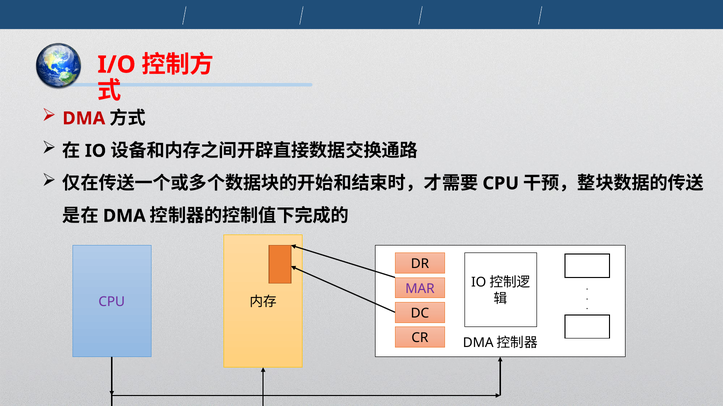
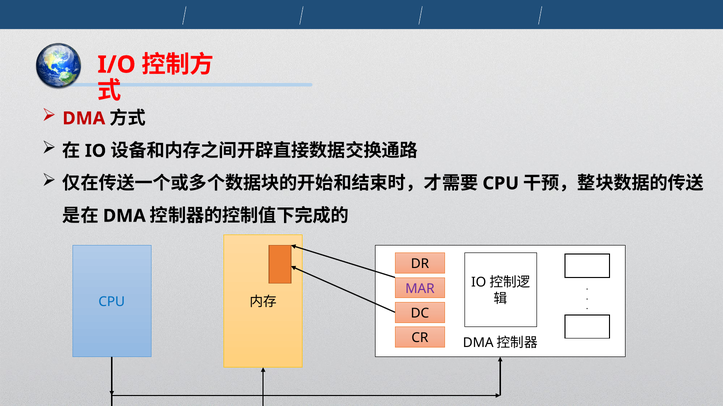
CPU at (112, 302) colour: purple -> blue
